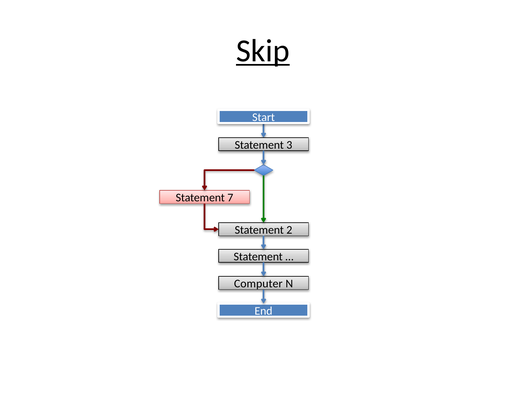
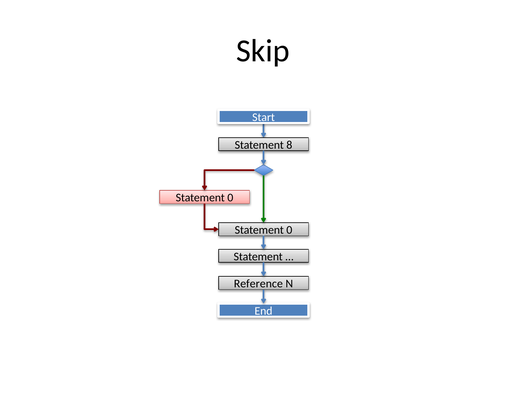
Skip underline: present -> none
3: 3 -> 8
7 at (230, 198): 7 -> 0
2 at (289, 230): 2 -> 0
Computer: Computer -> Reference
